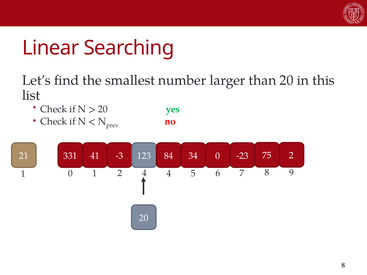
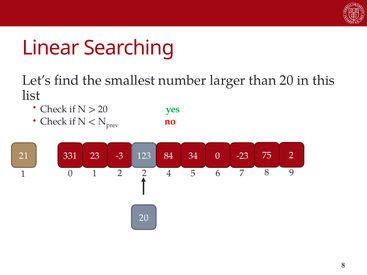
41: 41 -> 23
2 4: 4 -> 2
